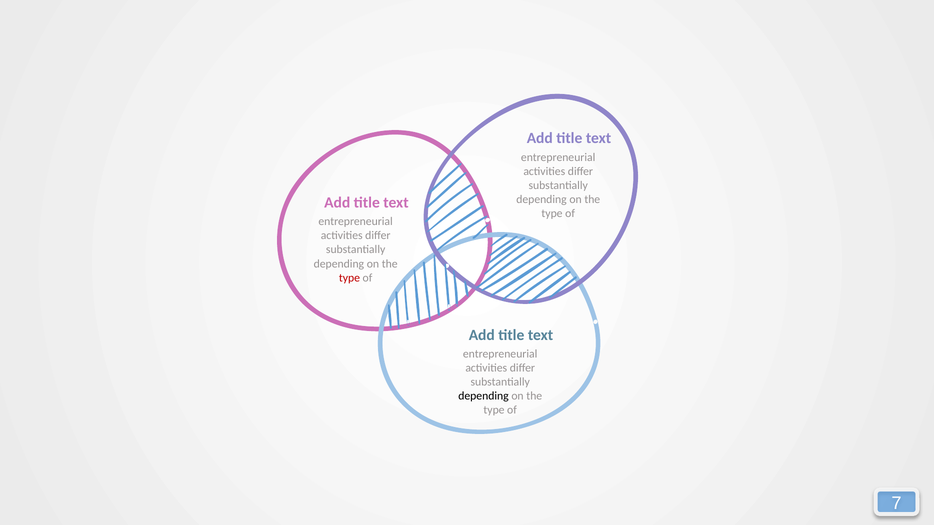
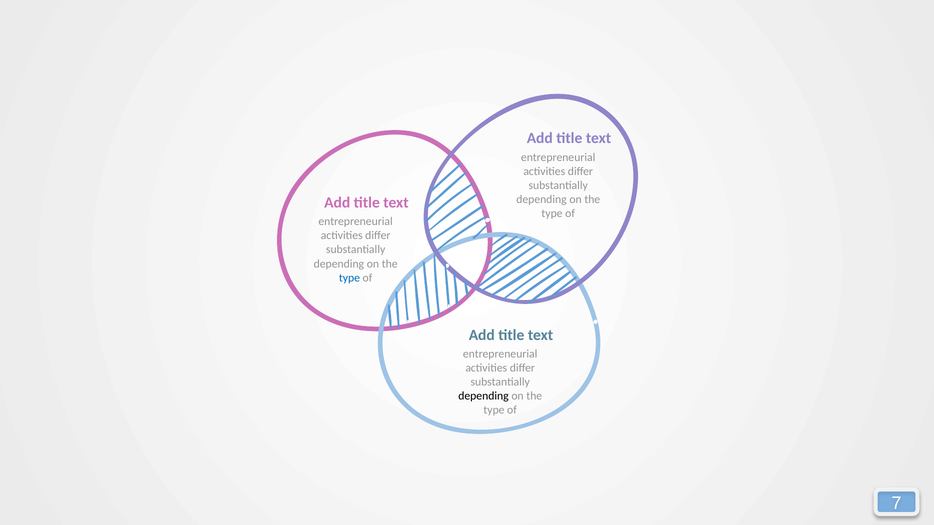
type at (349, 278) colour: red -> blue
